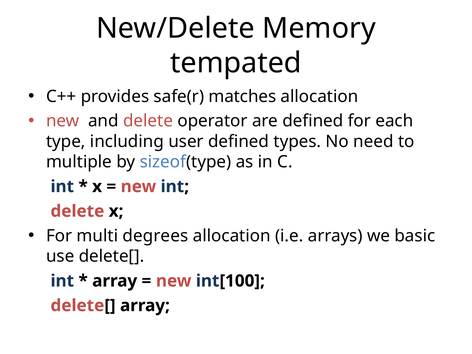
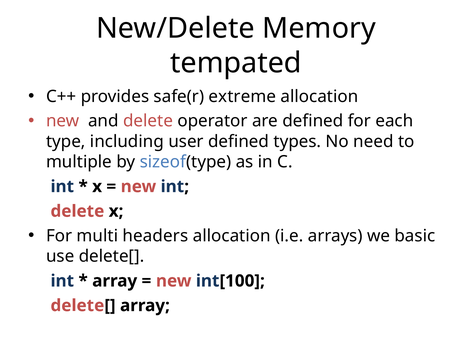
matches: matches -> extreme
degrees: degrees -> headers
